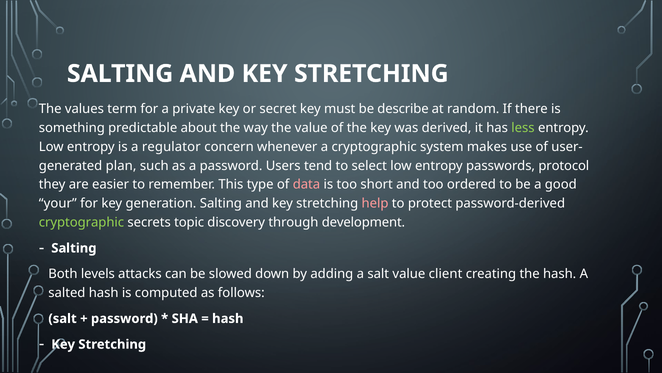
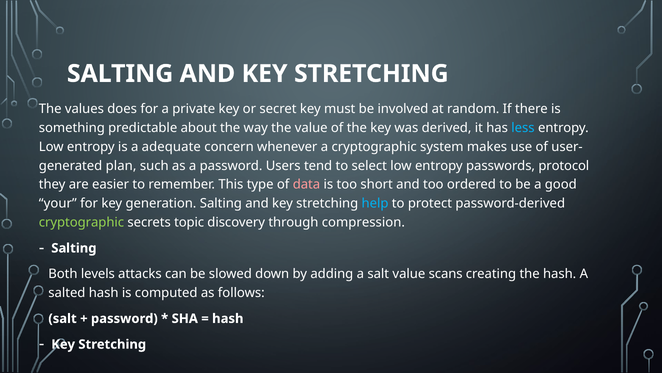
term: term -> does
describe: describe -> involved
less colour: light green -> light blue
regulator: regulator -> adequate
help colour: pink -> light blue
development: development -> compression
client: client -> scans
